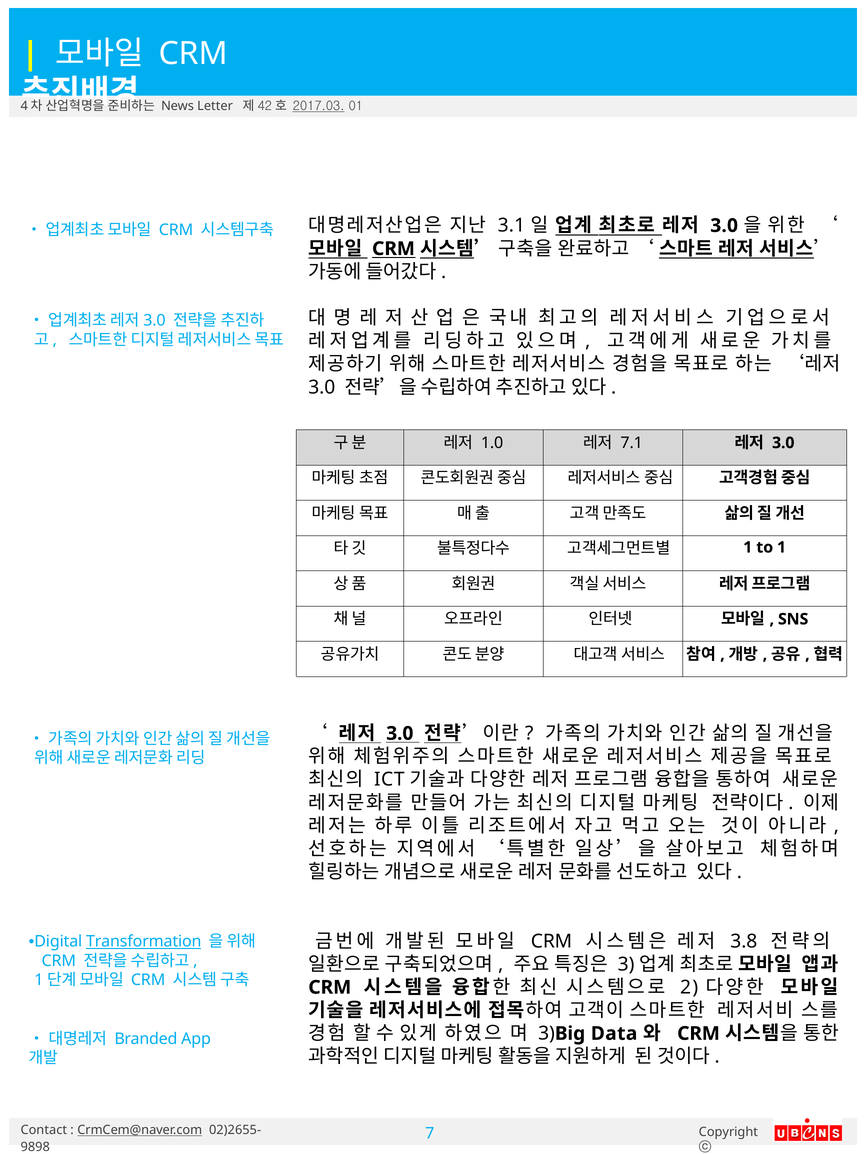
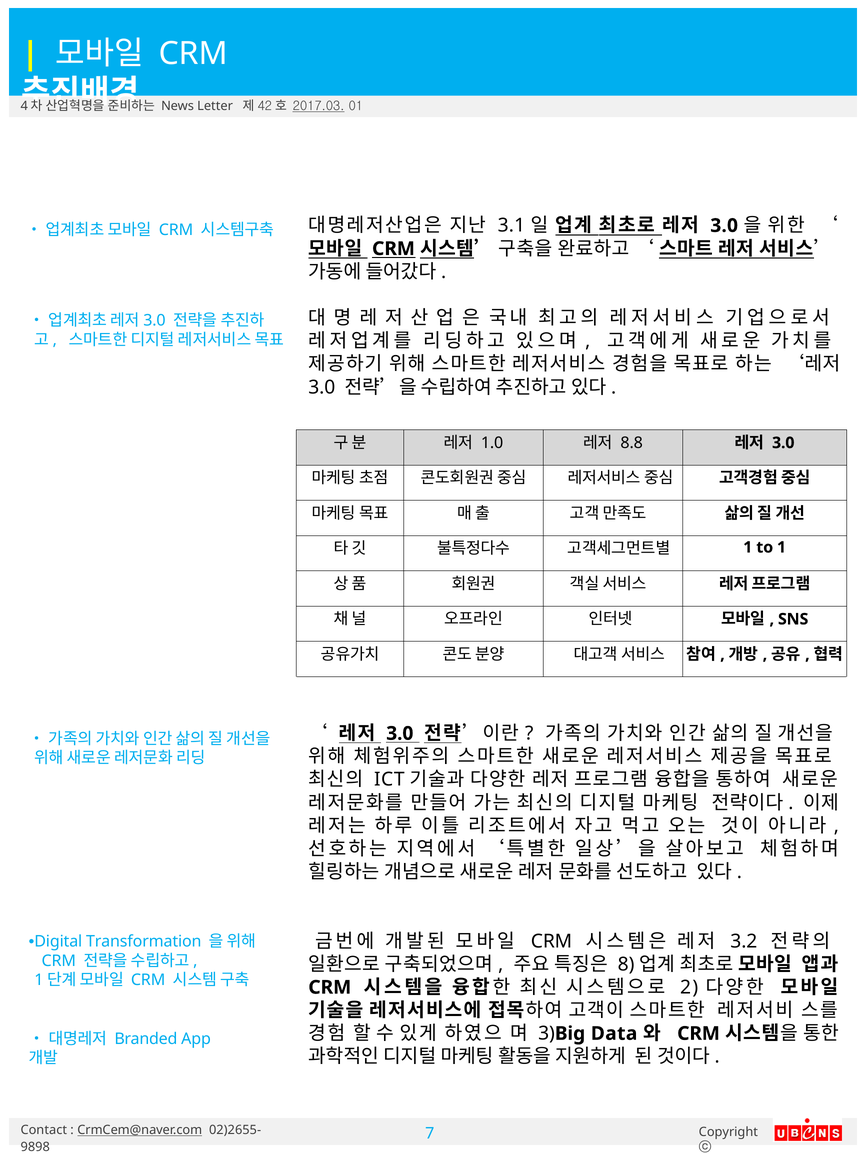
7.1: 7.1 -> 8.8
3.8: 3.8 -> 3.2
Transformation underline: present -> none
3: 3 -> 8
